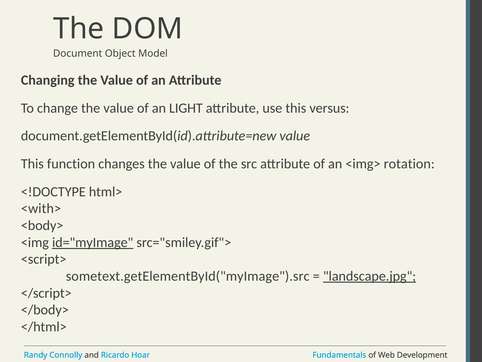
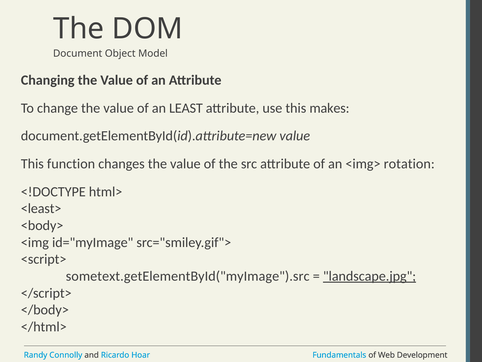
LIGHT: LIGHT -> LEAST
versus: versus -> makes
<with>: <with> -> <least>
id="myImage underline: present -> none
